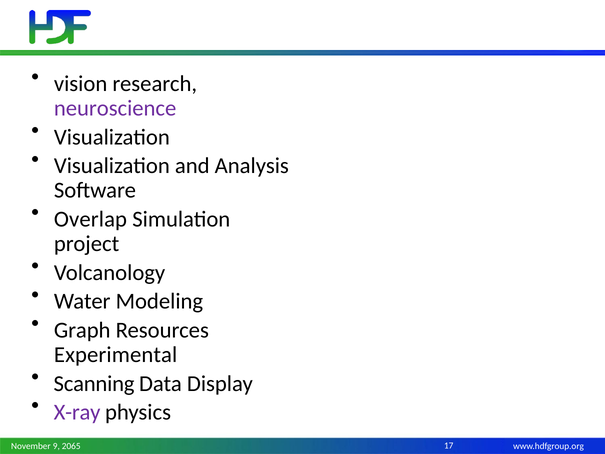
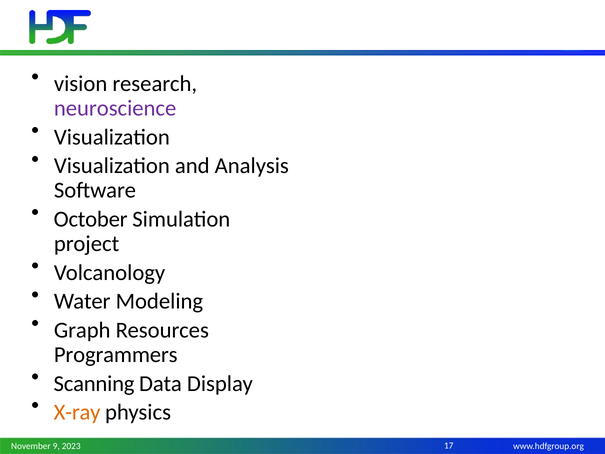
Overlap: Overlap -> October
Experimental: Experimental -> Programmers
X-ray colour: purple -> orange
2065: 2065 -> 2023
